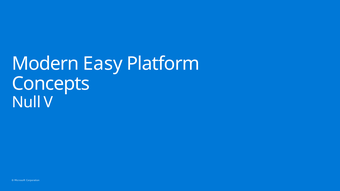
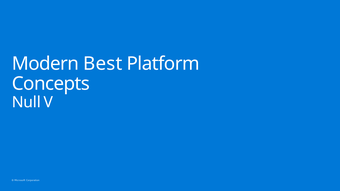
Easy: Easy -> Best
